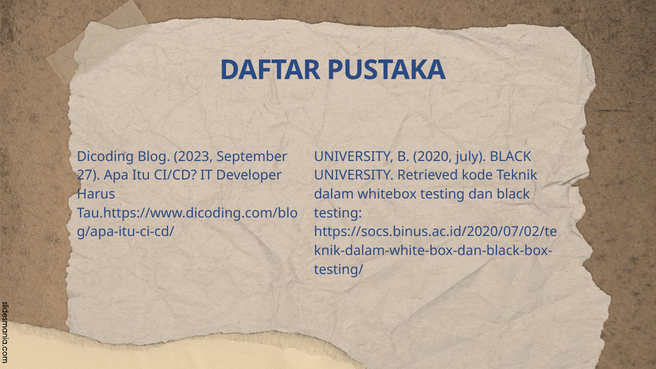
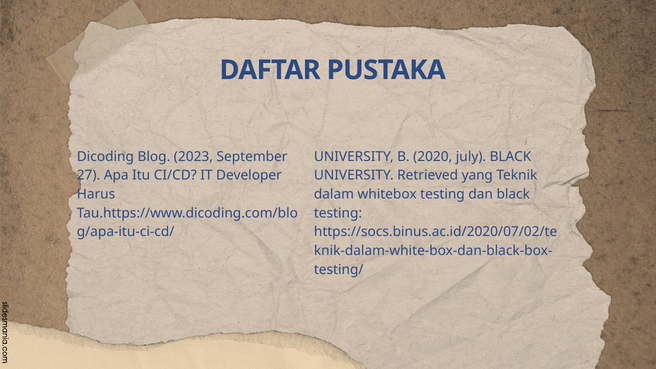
kode: kode -> yang
